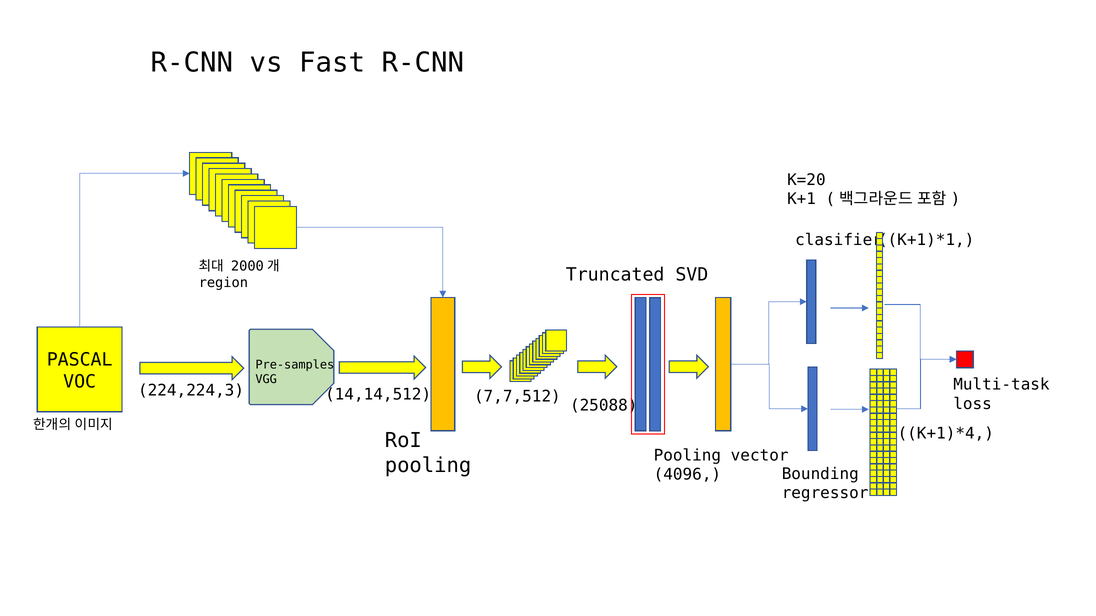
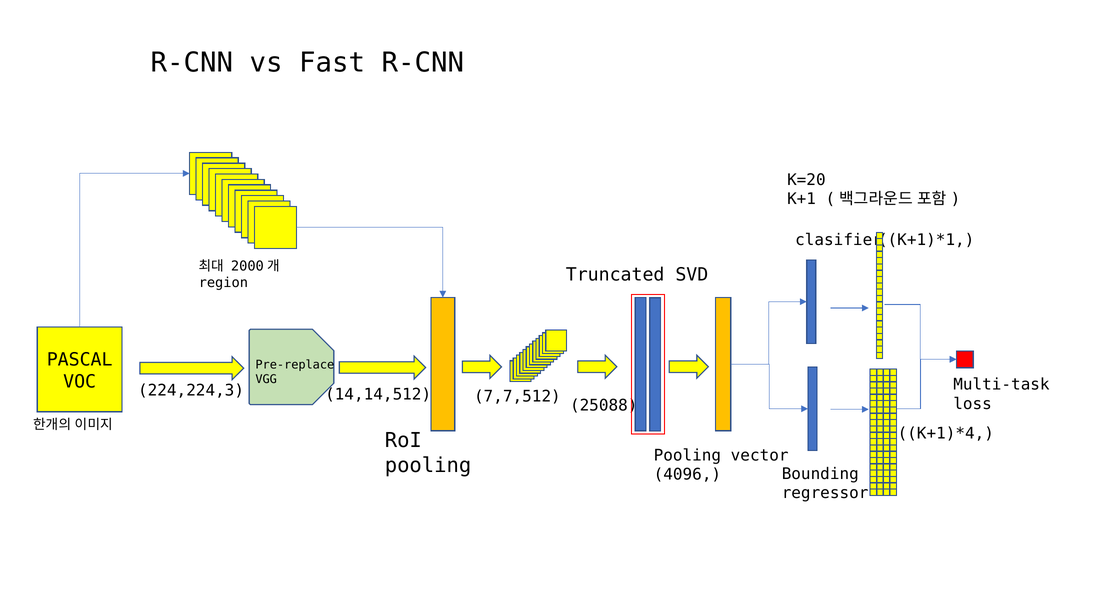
Pre-samples: Pre-samples -> Pre-replace
